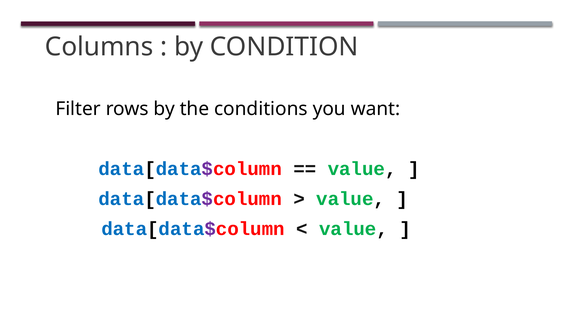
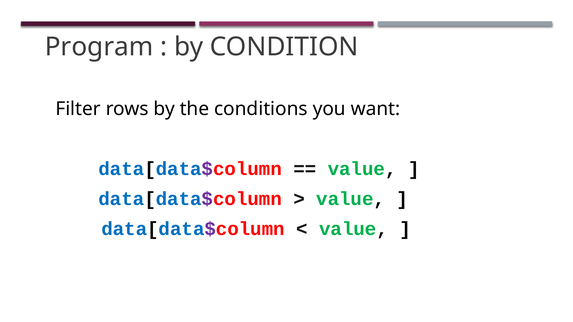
Columns: Columns -> Program
